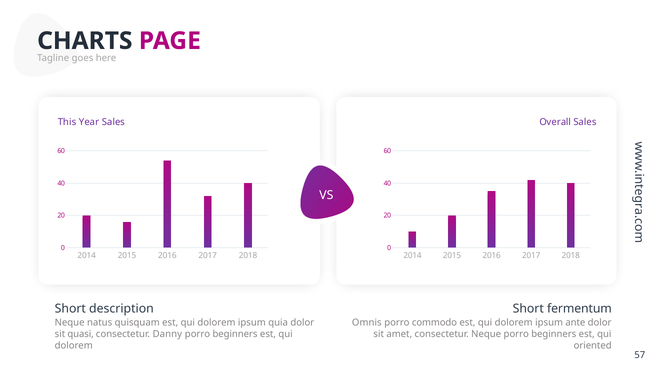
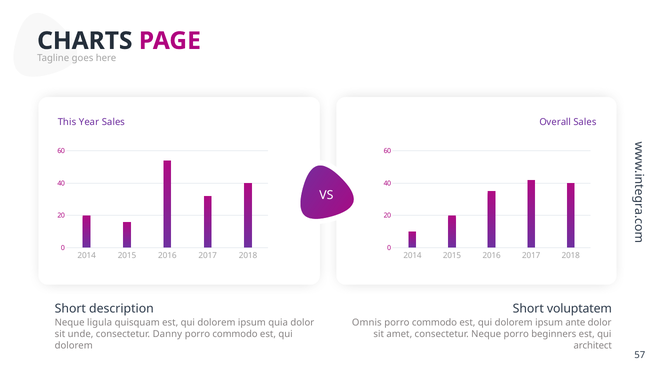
fermentum: fermentum -> voluptatem
natus: natus -> ligula
quasi: quasi -> unde
beginners at (235, 333): beginners -> commodo
oriented: oriented -> architect
